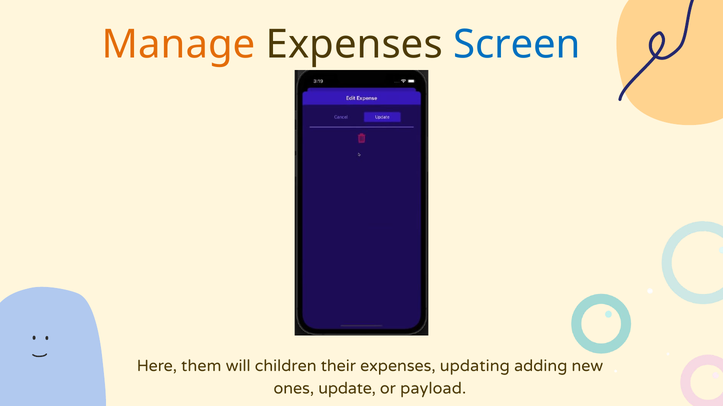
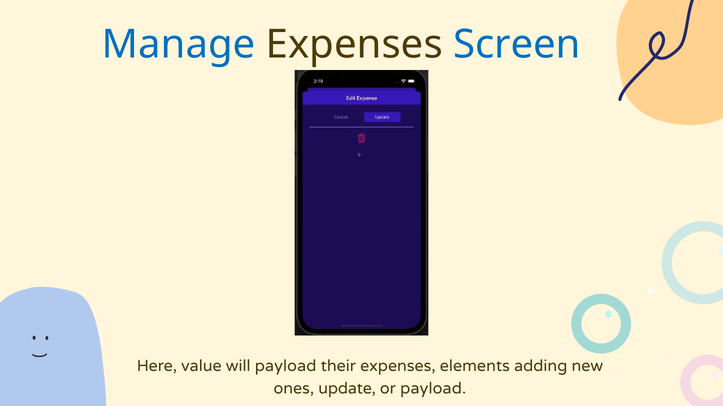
Manage colour: orange -> blue
them: them -> value
will children: children -> payload
updating: updating -> elements
